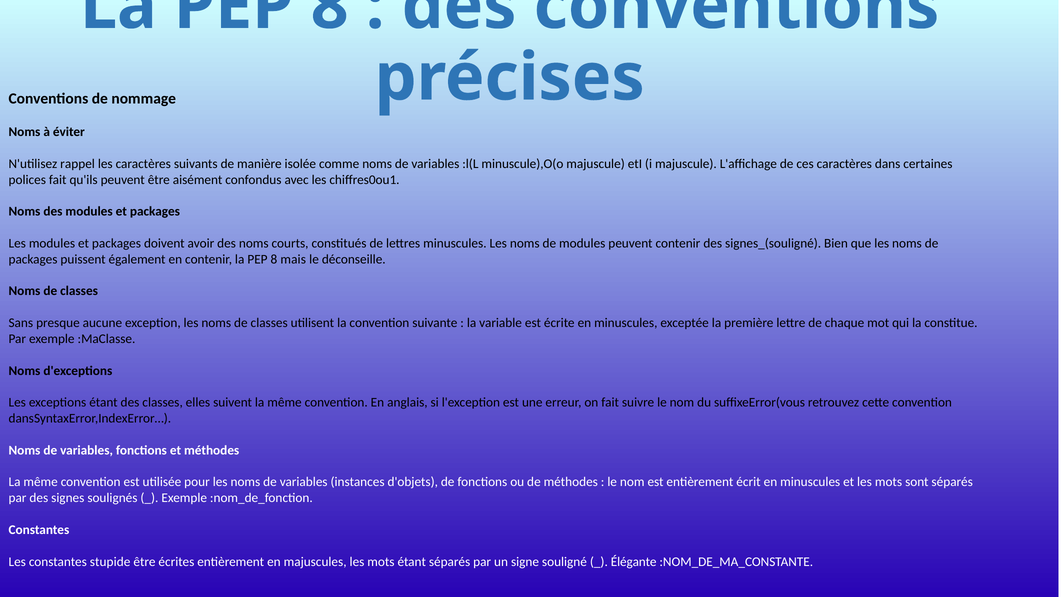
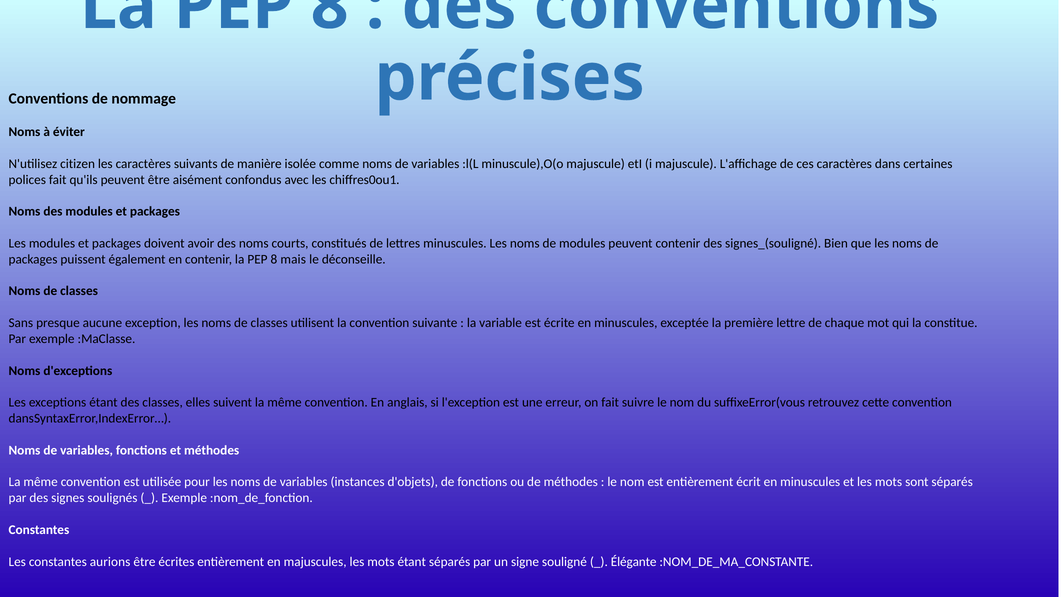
rappel: rappel -> citizen
stupide: stupide -> aurions
